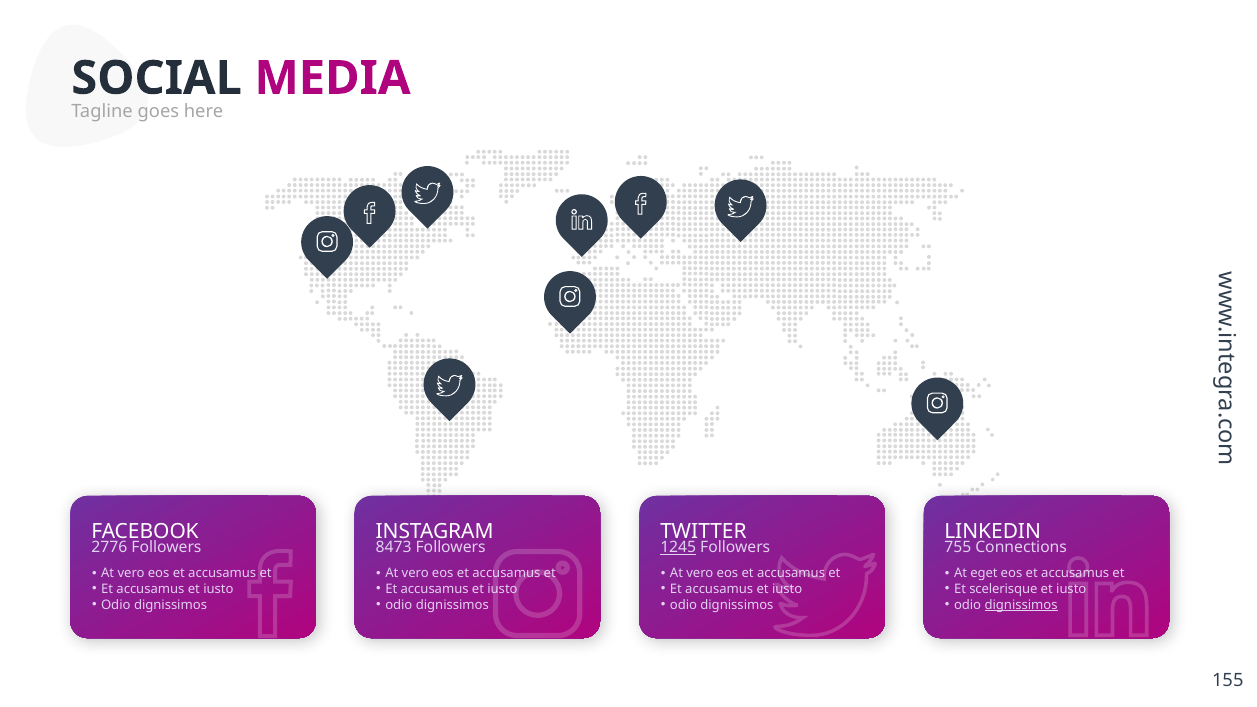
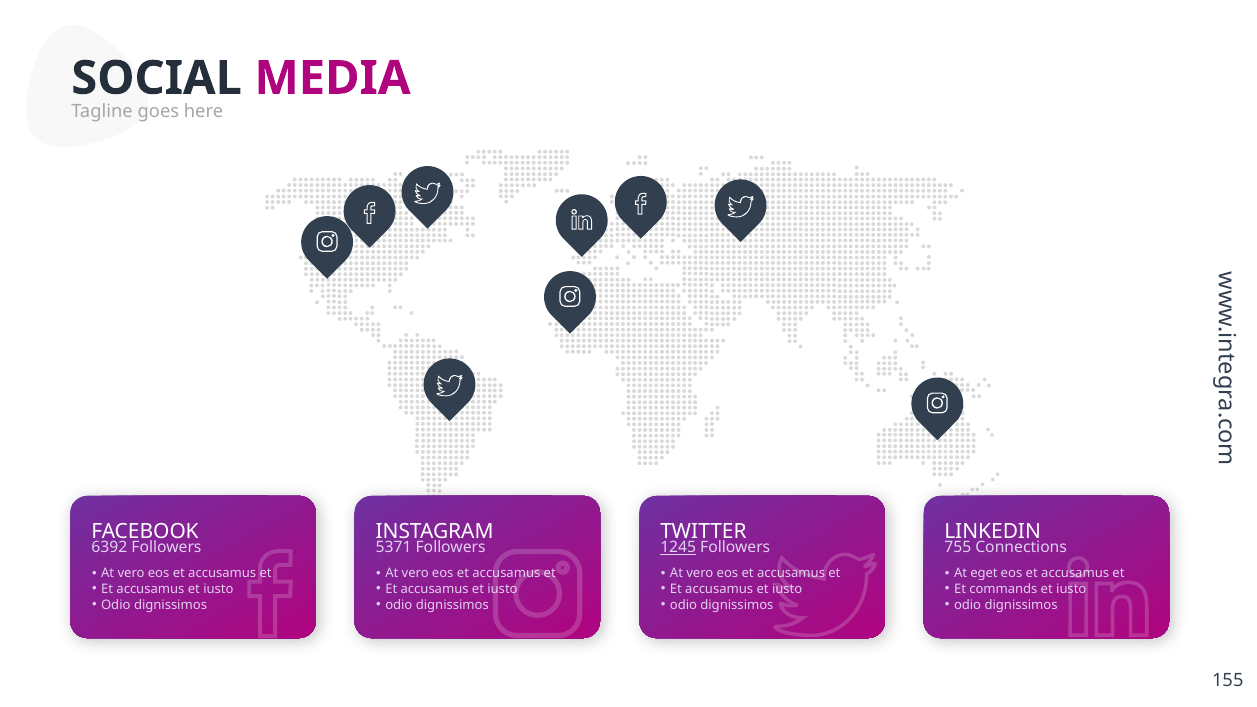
2776: 2776 -> 6392
8473: 8473 -> 5371
scelerisque: scelerisque -> commands
dignissimos at (1021, 605) underline: present -> none
